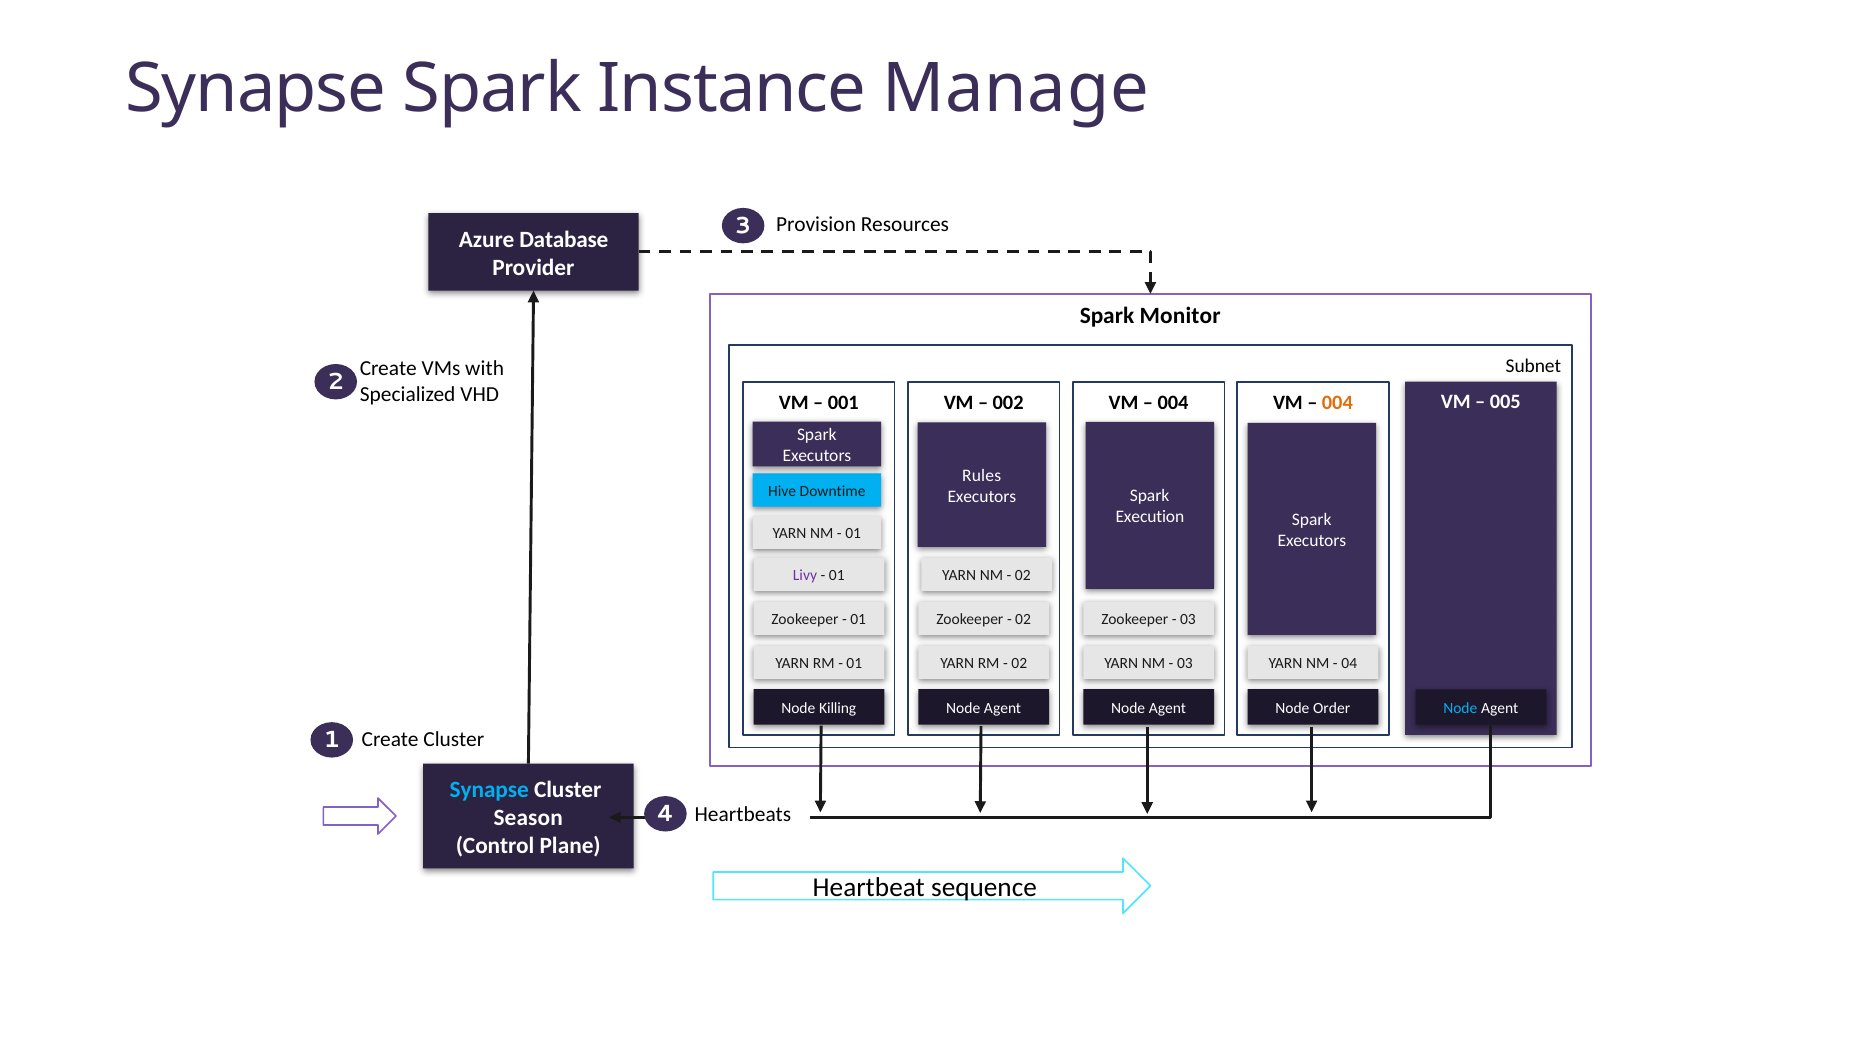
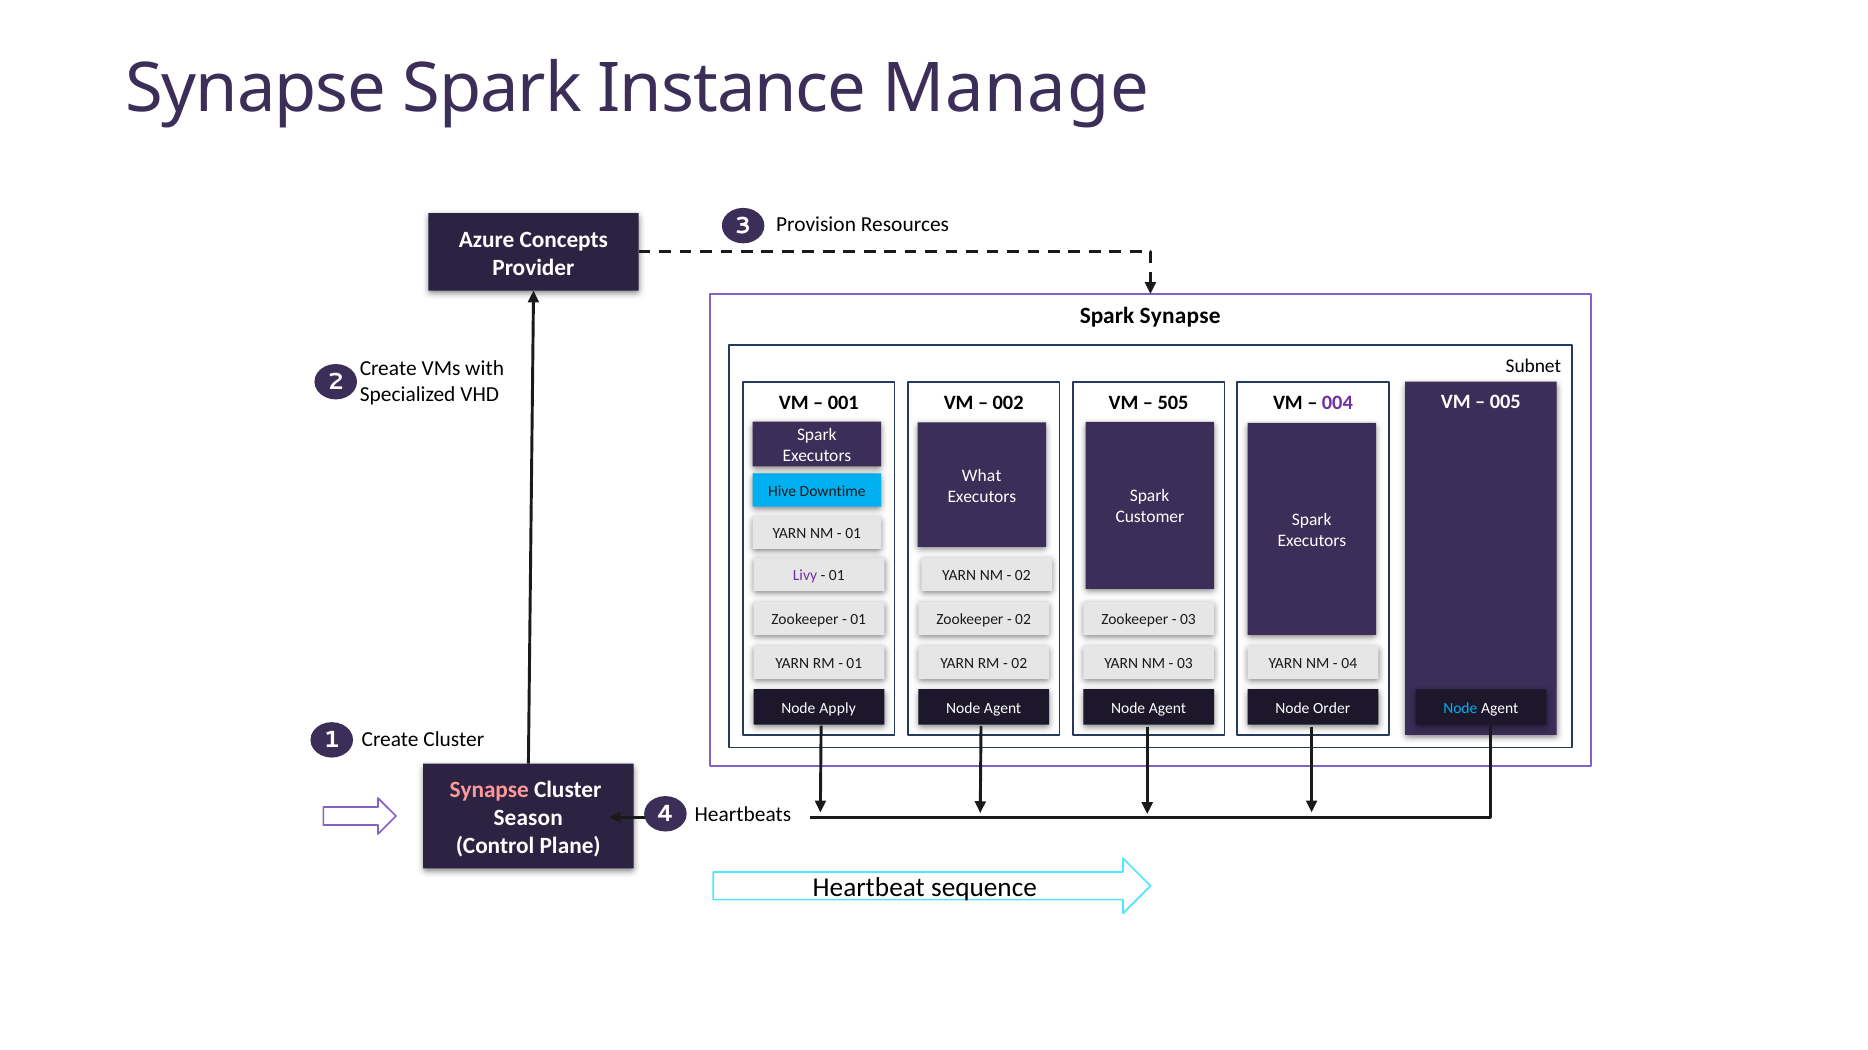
Database: Database -> Concepts
Spark Monitor: Monitor -> Synapse
004 at (1173, 403): 004 -> 505
004 at (1337, 403) colour: orange -> purple
Rules: Rules -> What
Execution: Execution -> Customer
Killing: Killing -> Apply
Synapse at (489, 790) colour: light blue -> pink
